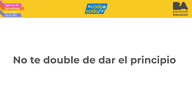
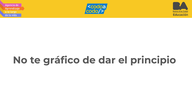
double: double -> gráfico
